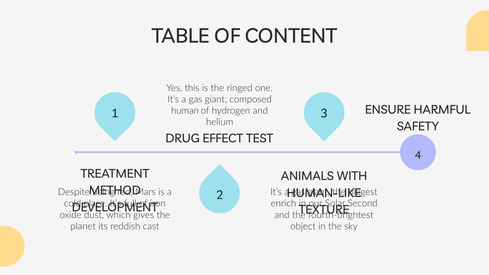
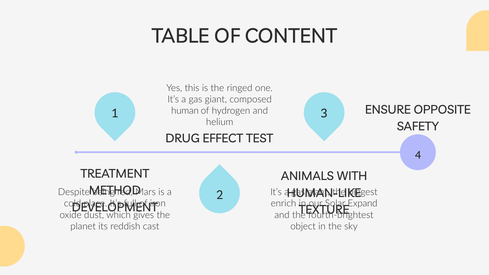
HARMFUL: HARMFUL -> OPPOSITE
Second: Second -> Expand
